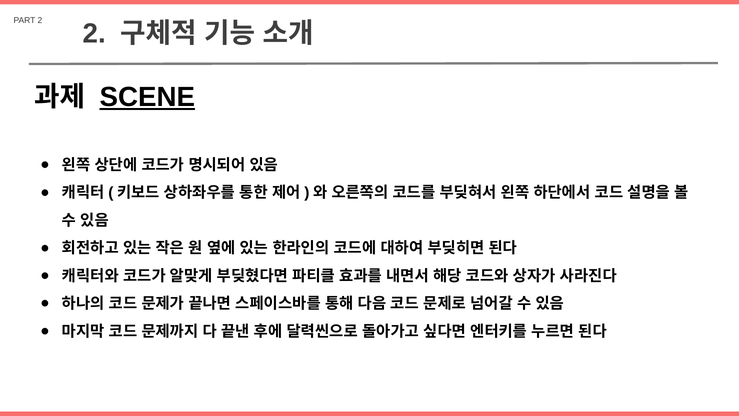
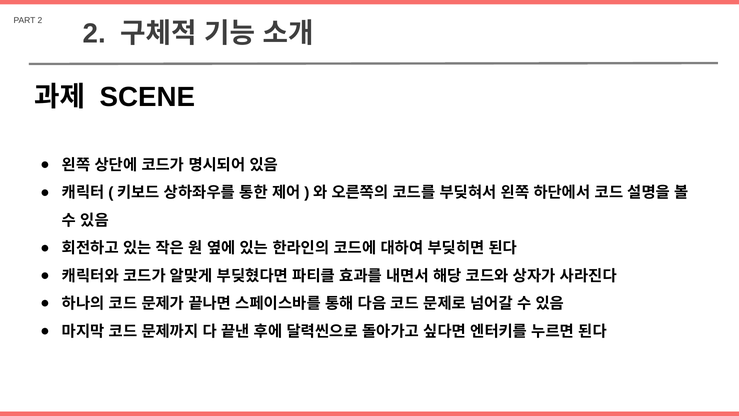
SCENE underline: present -> none
